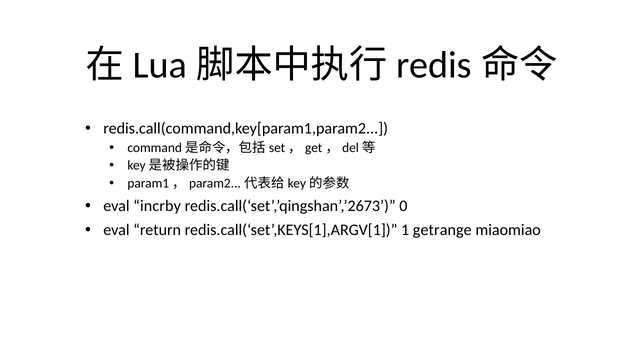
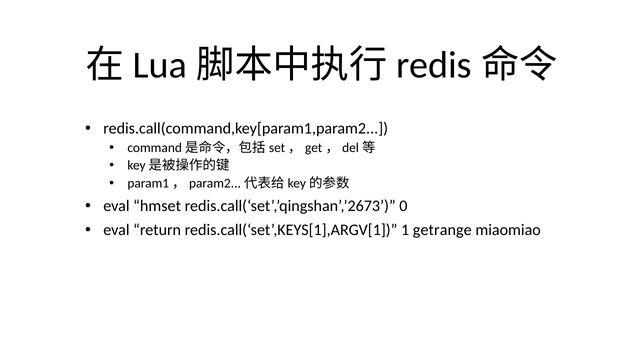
incrby: incrby -> hmset
